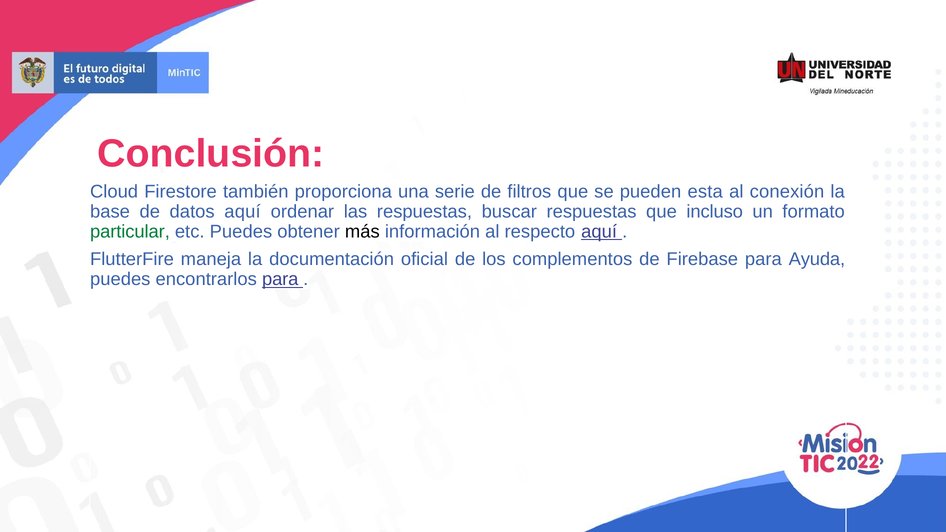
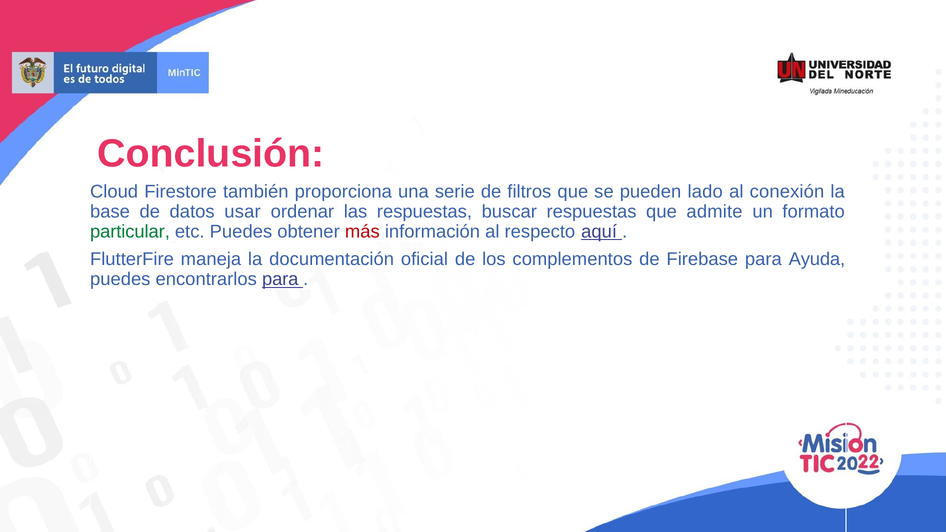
esta: esta -> lado
datos aquí: aquí -> usar
incluso: incluso -> admite
más colour: black -> red
